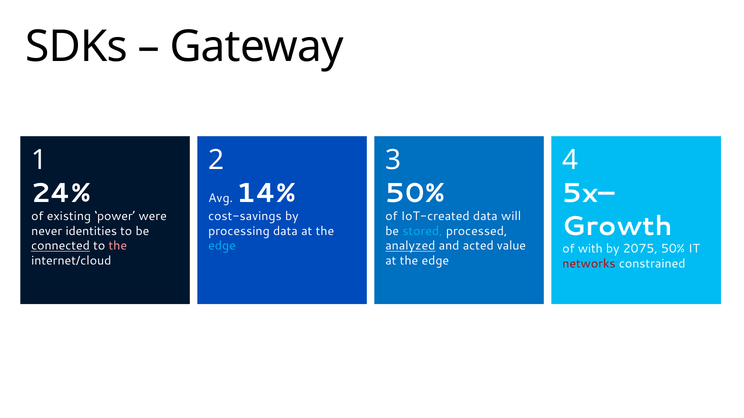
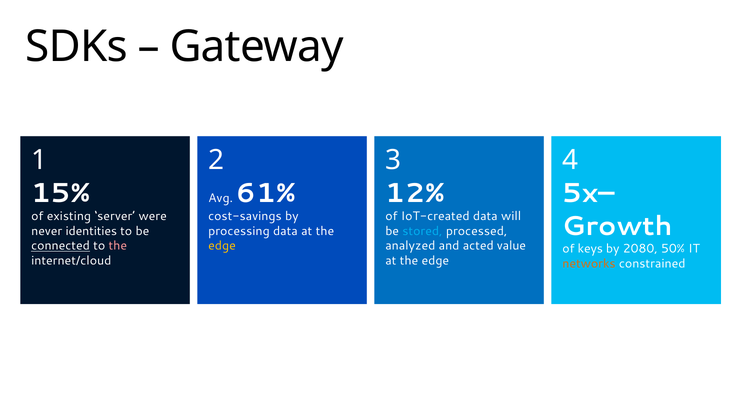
24%: 24% -> 15%
50% at (415, 194): 50% -> 12%
14%: 14% -> 61%
power: power -> server
edge at (222, 246) colour: light blue -> yellow
analyzed underline: present -> none
with: with -> keys
2075: 2075 -> 2080
networks colour: red -> orange
